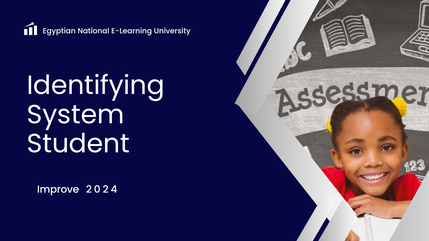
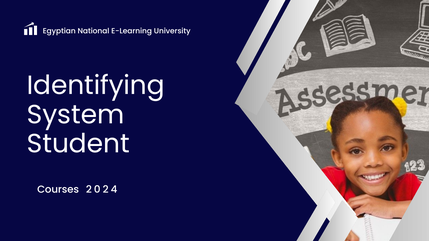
Improve: Improve -> Courses
